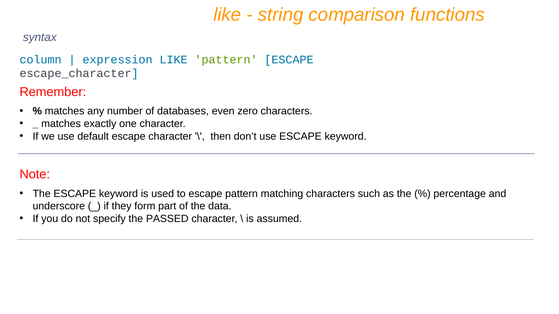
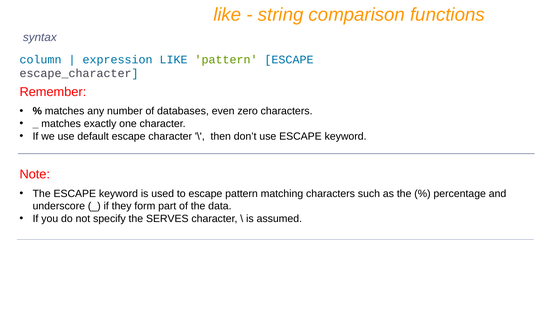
PASSED: PASSED -> SERVES
